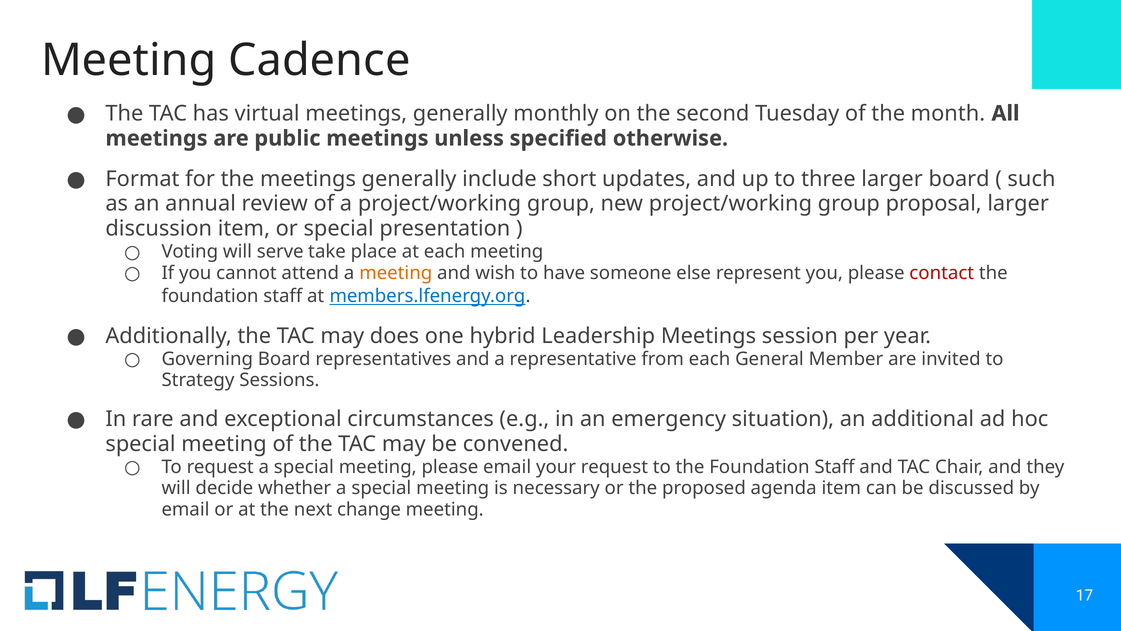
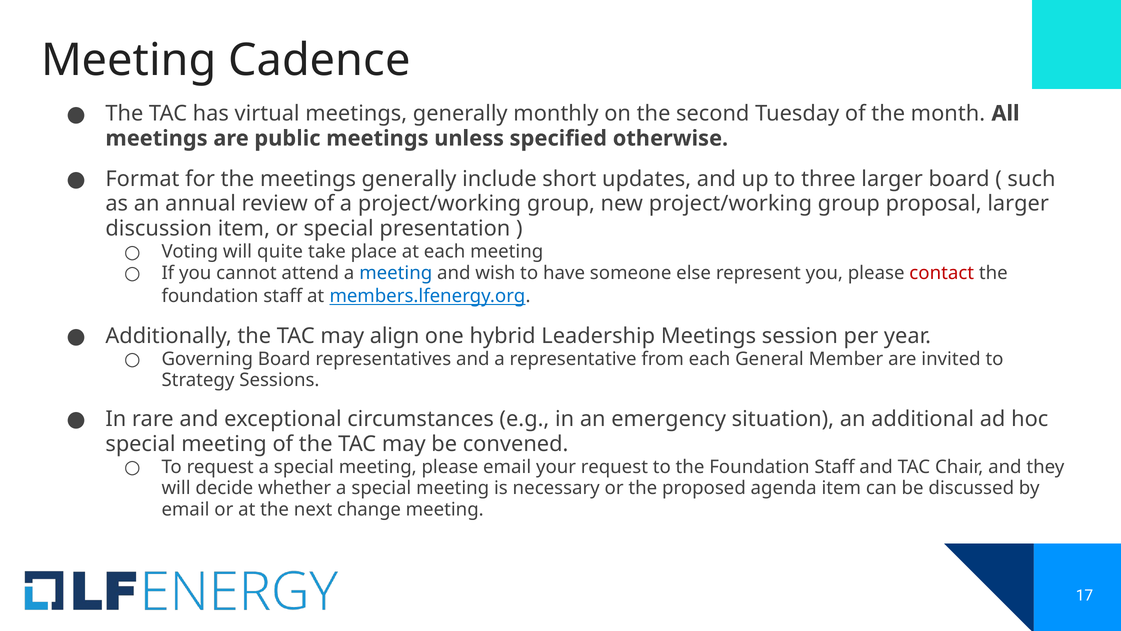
serve: serve -> quite
meeting at (396, 273) colour: orange -> blue
does: does -> align
